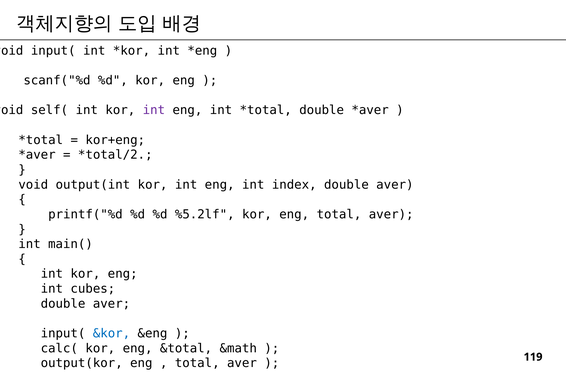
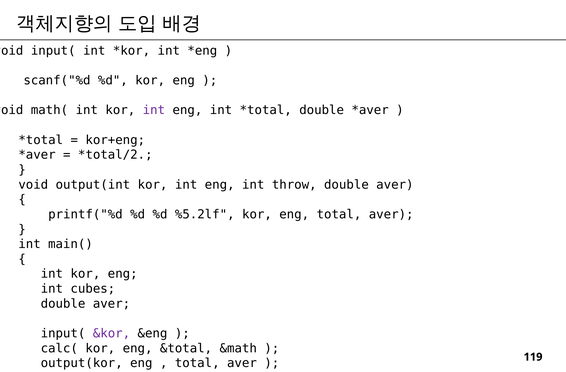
self(: self( -> math(
index: index -> throw
&kor colour: blue -> purple
